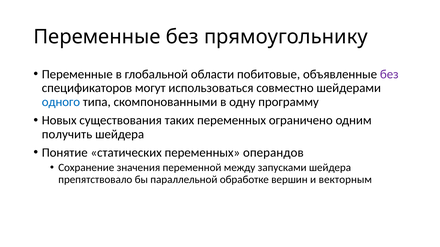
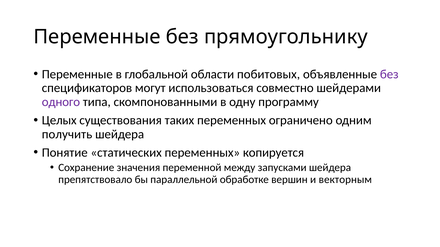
побитовые: побитовые -> побитовых
одного colour: blue -> purple
Новых: Новых -> Целых
операндов: операндов -> копируется
